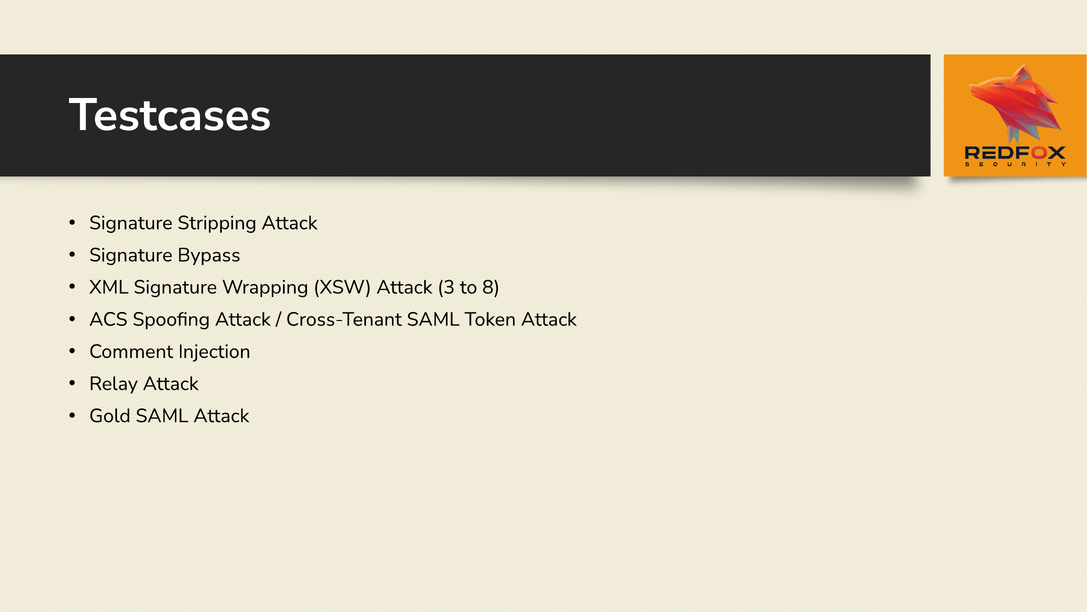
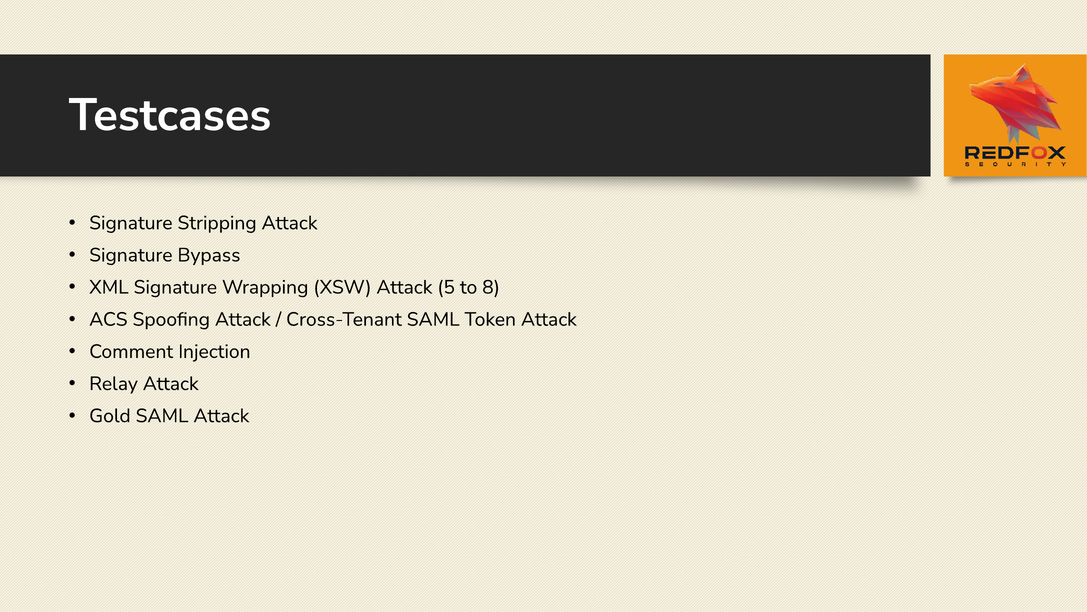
3: 3 -> 5
